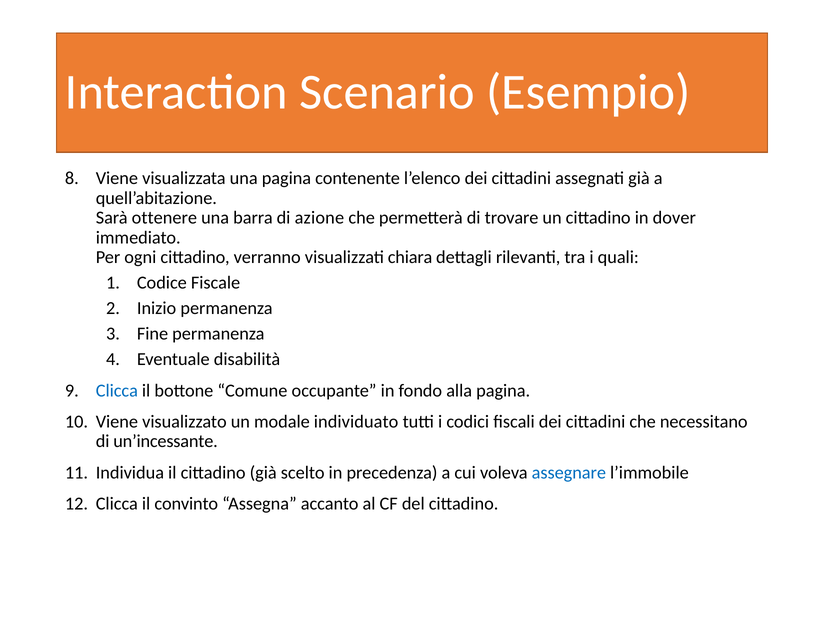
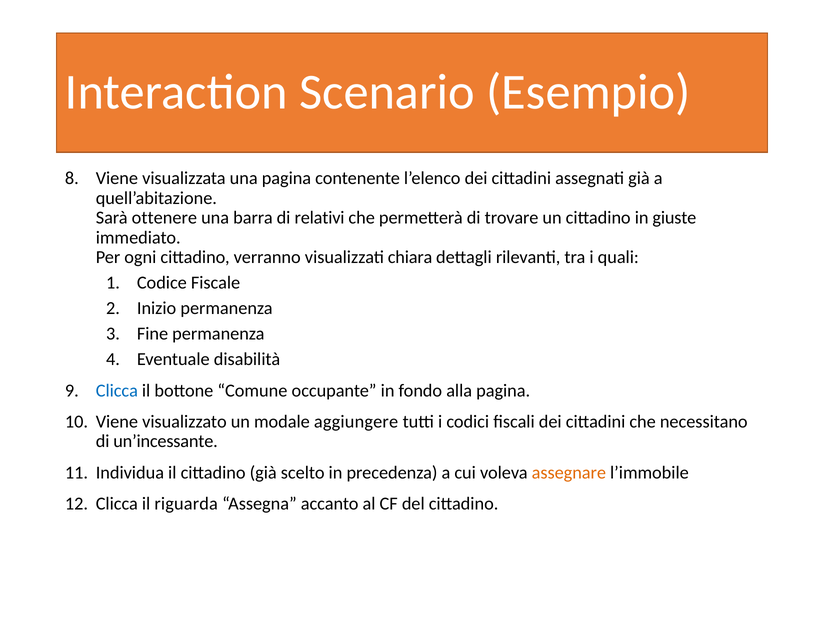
azione: azione -> relativi
dover: dover -> giuste
individuato: individuato -> aggiungere
assegnare colour: blue -> orange
convinto: convinto -> riguarda
